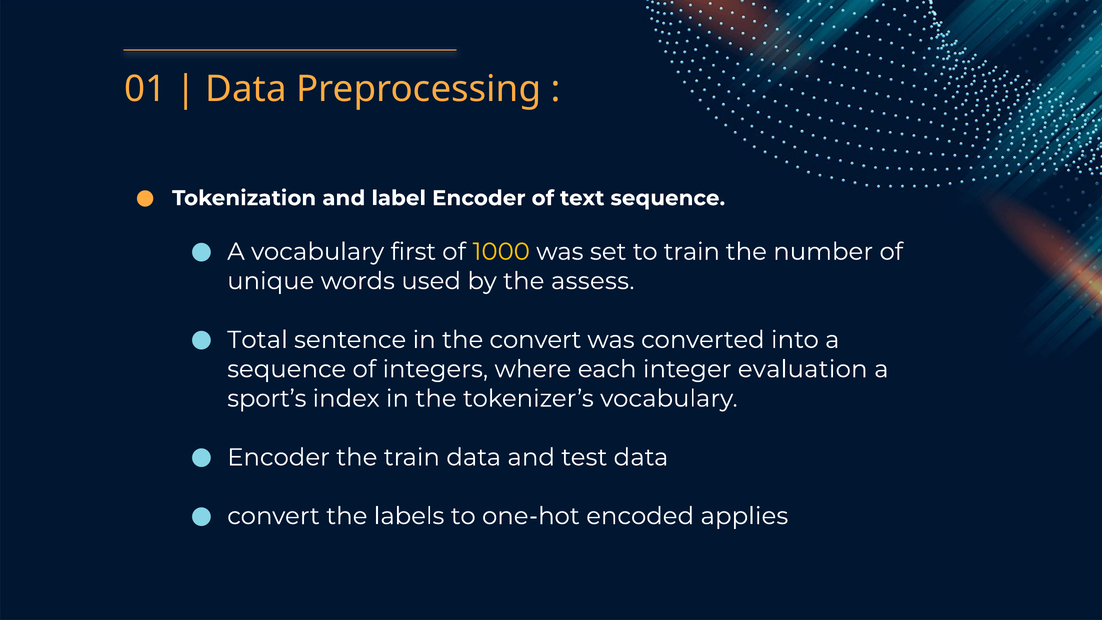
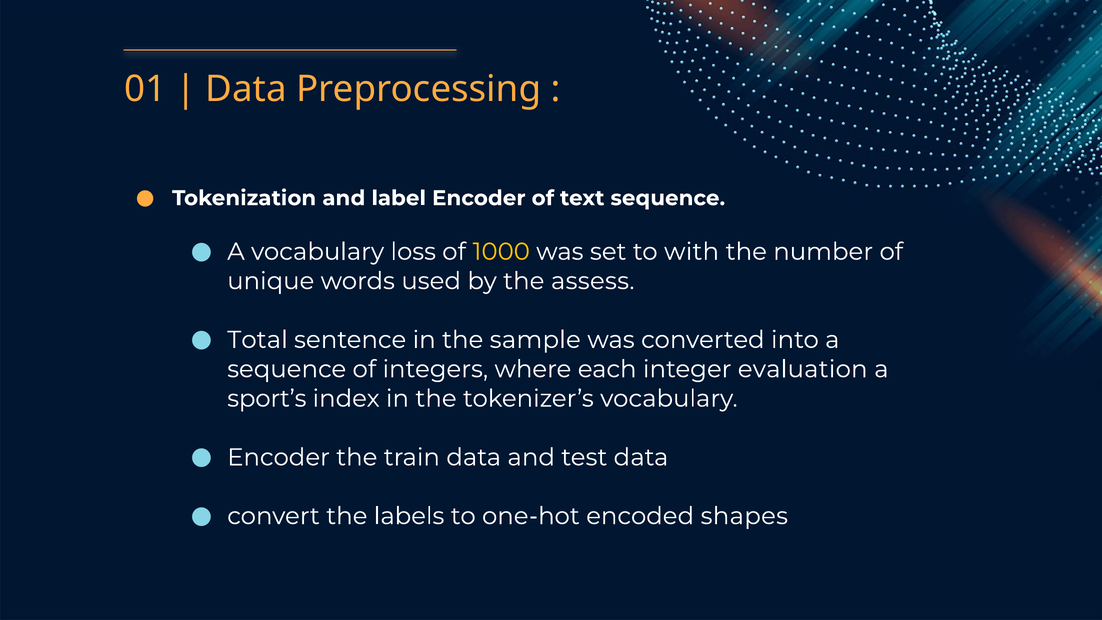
first: first -> loss
to train: train -> with
the convert: convert -> sample
applies: applies -> shapes
